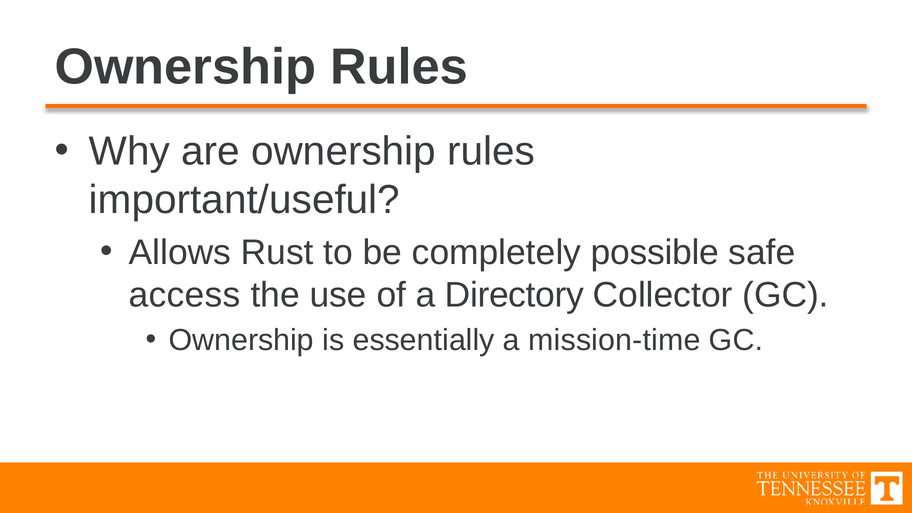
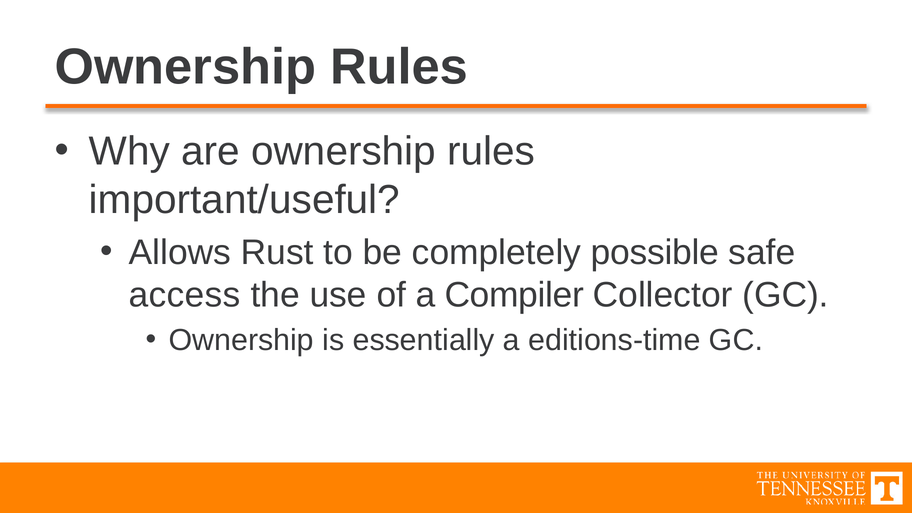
Directory: Directory -> Compiler
mission-time: mission-time -> editions-time
